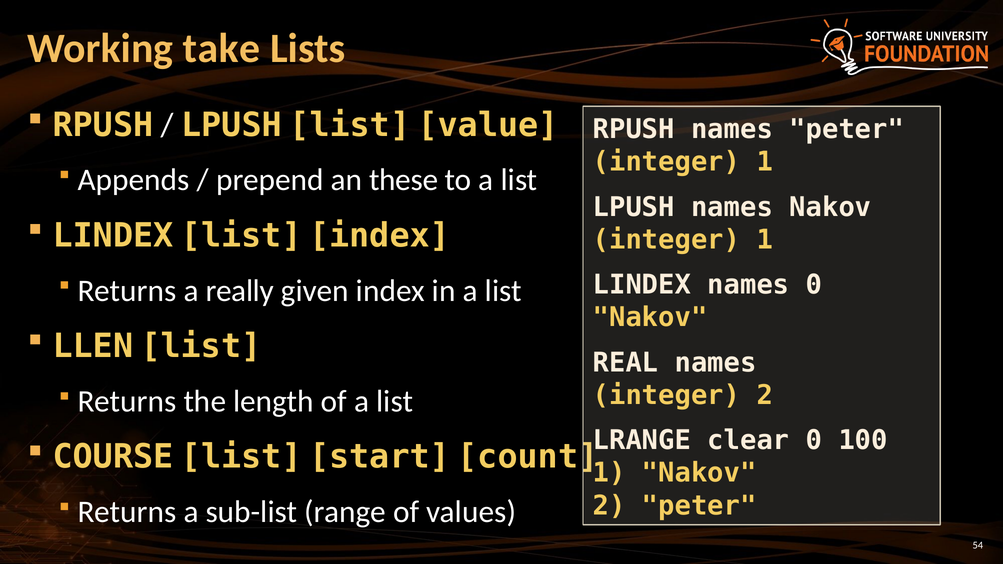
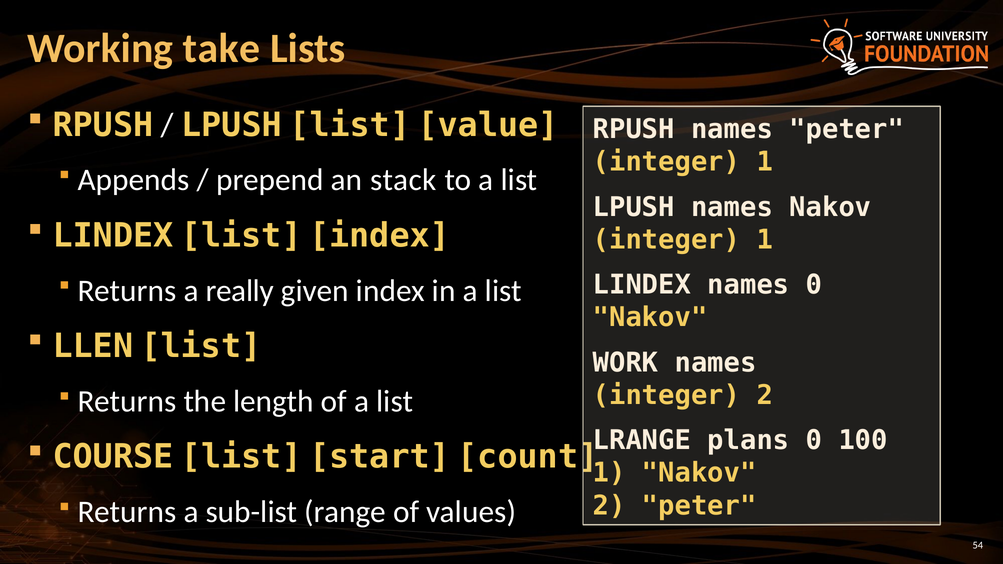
these: these -> stack
REAL: REAL -> WORK
clear: clear -> plans
